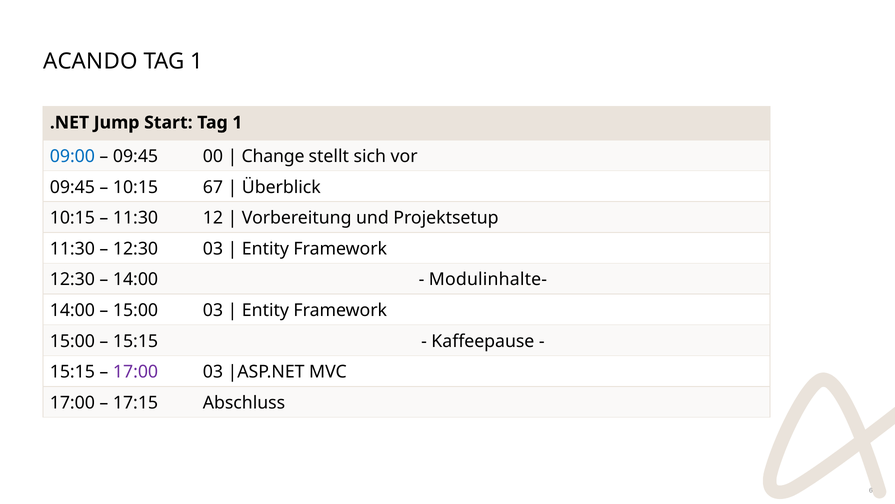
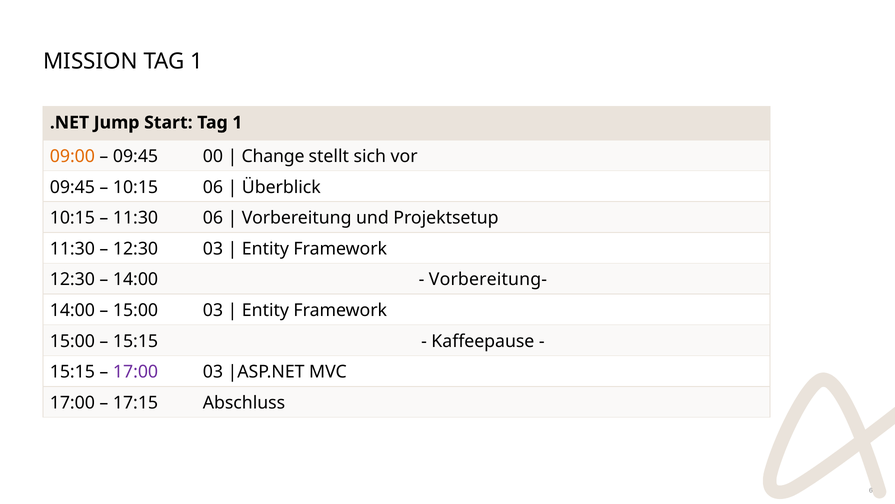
ACANDO: ACANDO -> MISSION
09:00 colour: blue -> orange
10:15 67: 67 -> 06
11:30 12: 12 -> 06
Modulinhalte-: Modulinhalte- -> Vorbereitung-
